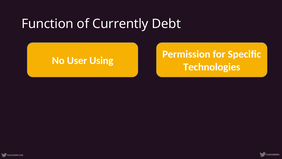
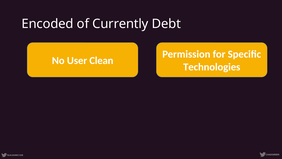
Function: Function -> Encoded
Using: Using -> Clean
